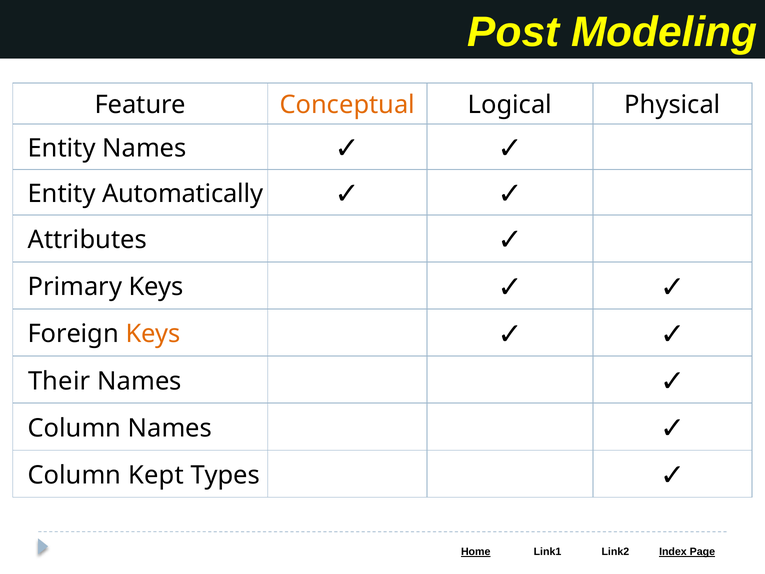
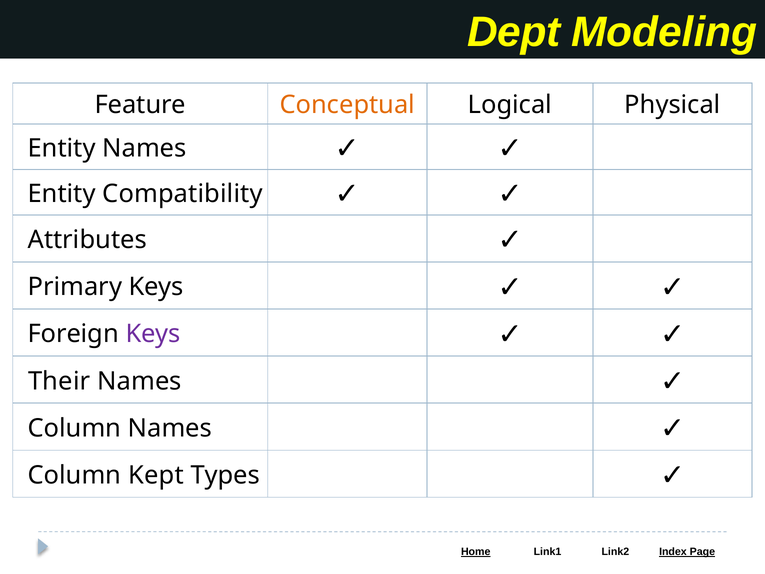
Post: Post -> Dept
Automatically: Automatically -> Compatibility
Keys at (153, 334) colour: orange -> purple
